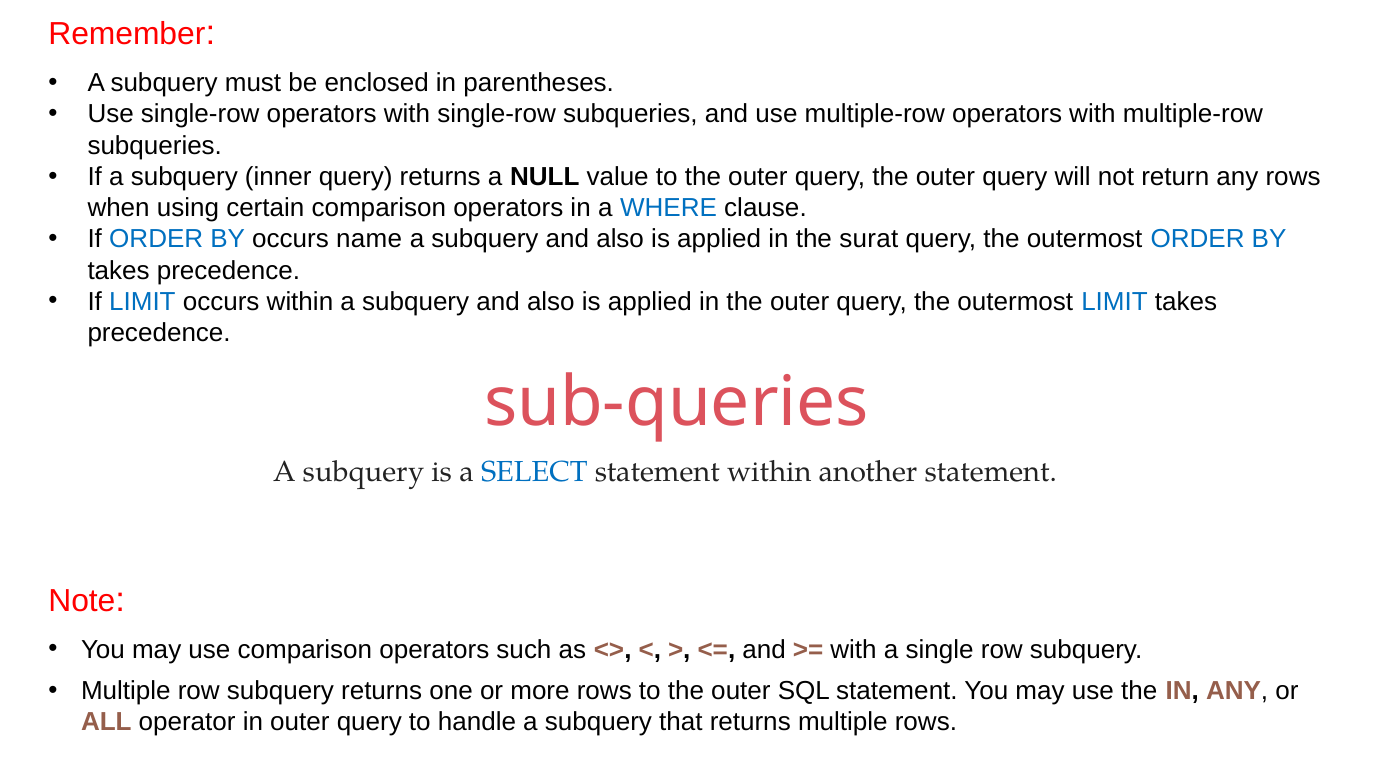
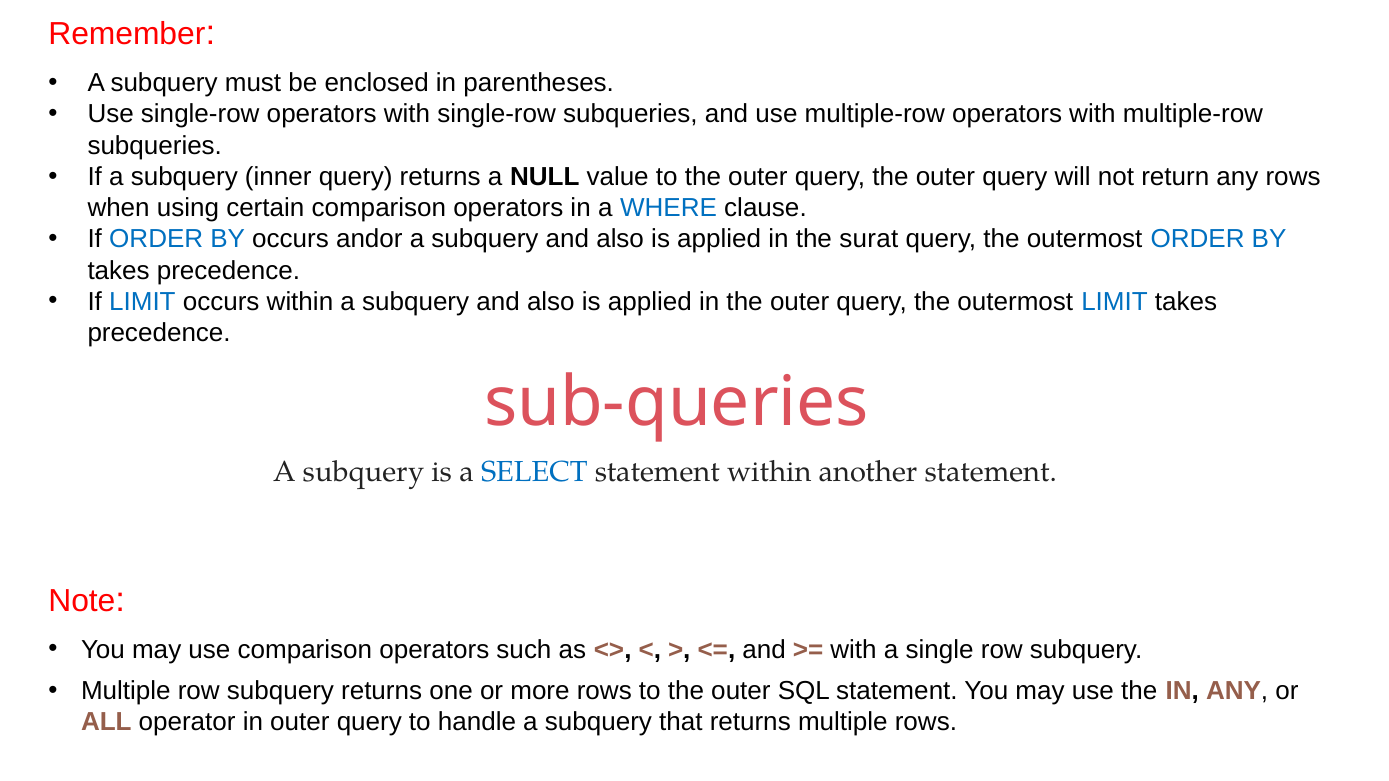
name: name -> andor
